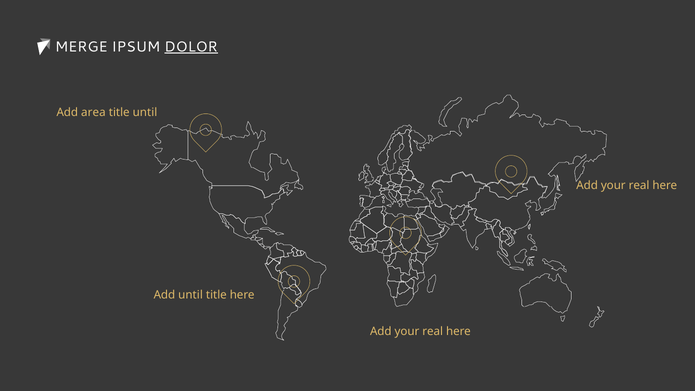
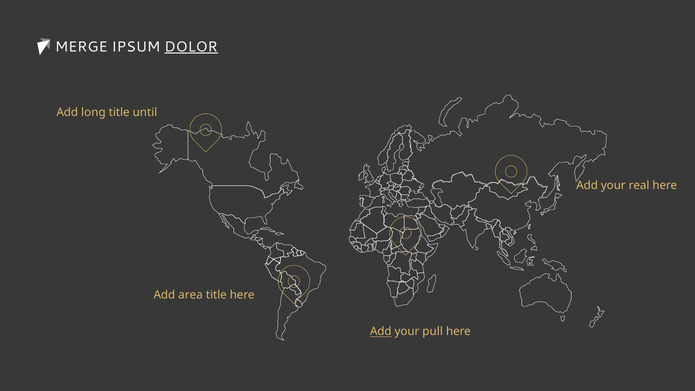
area: area -> long
Add until: until -> area
Add at (381, 332) underline: none -> present
real at (433, 332): real -> pull
